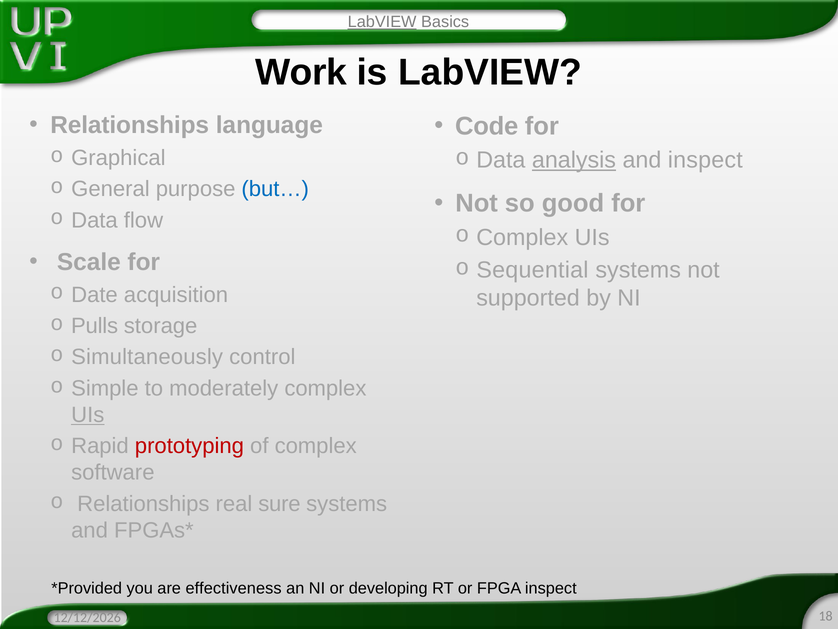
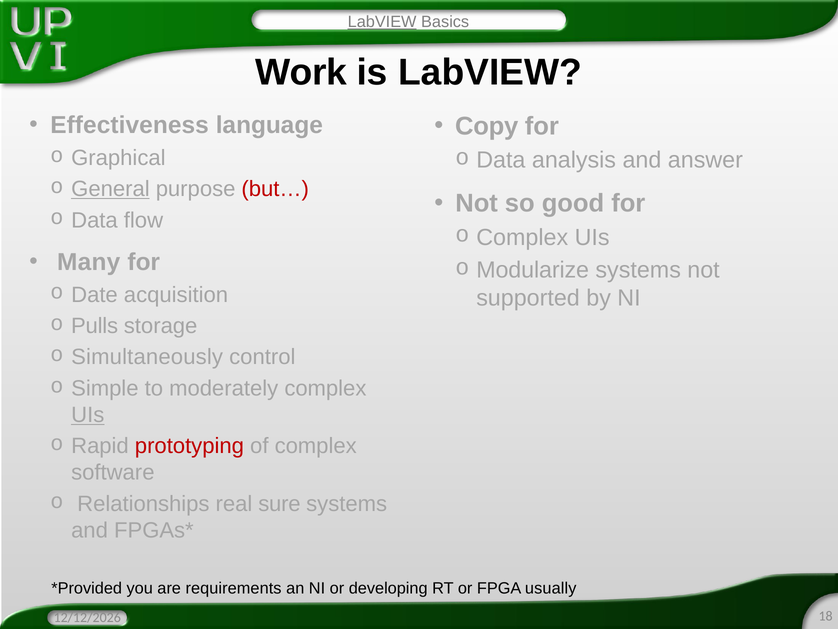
Relationships at (130, 125): Relationships -> Effectiveness
Code: Code -> Copy
analysis underline: present -> none
and inspect: inspect -> answer
General underline: none -> present
but… colour: blue -> red
Scale: Scale -> Many
Sequential: Sequential -> Modularize
effectiveness: effectiveness -> requirements
FPGA inspect: inspect -> usually
